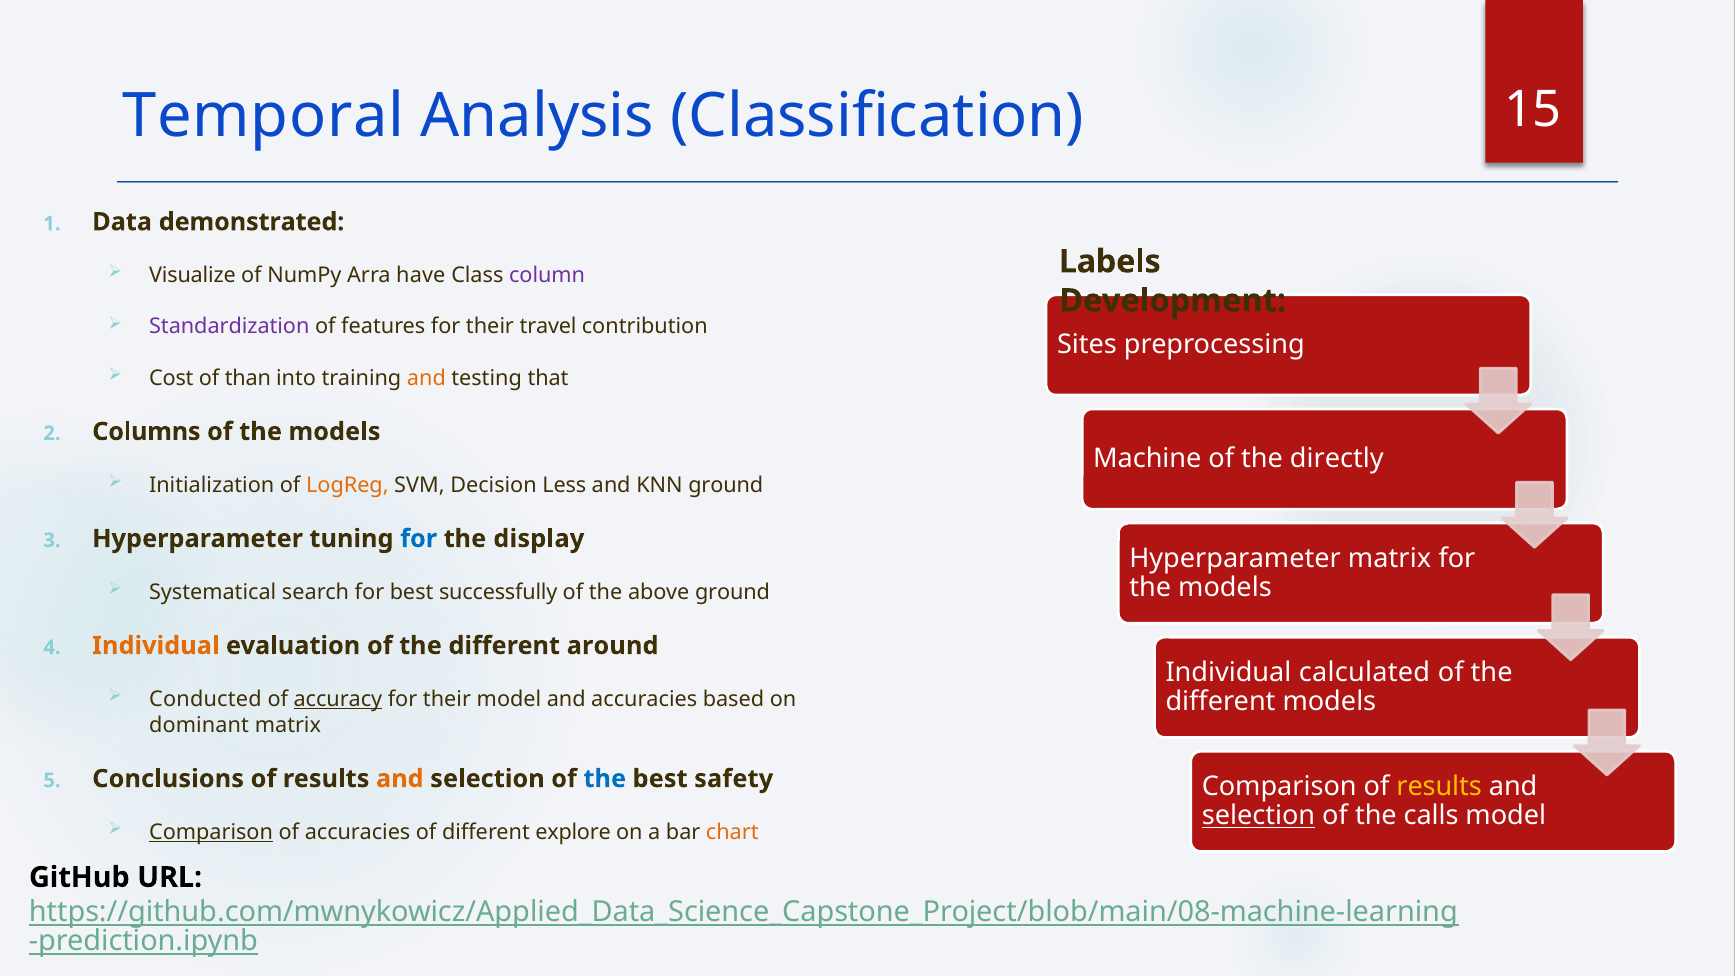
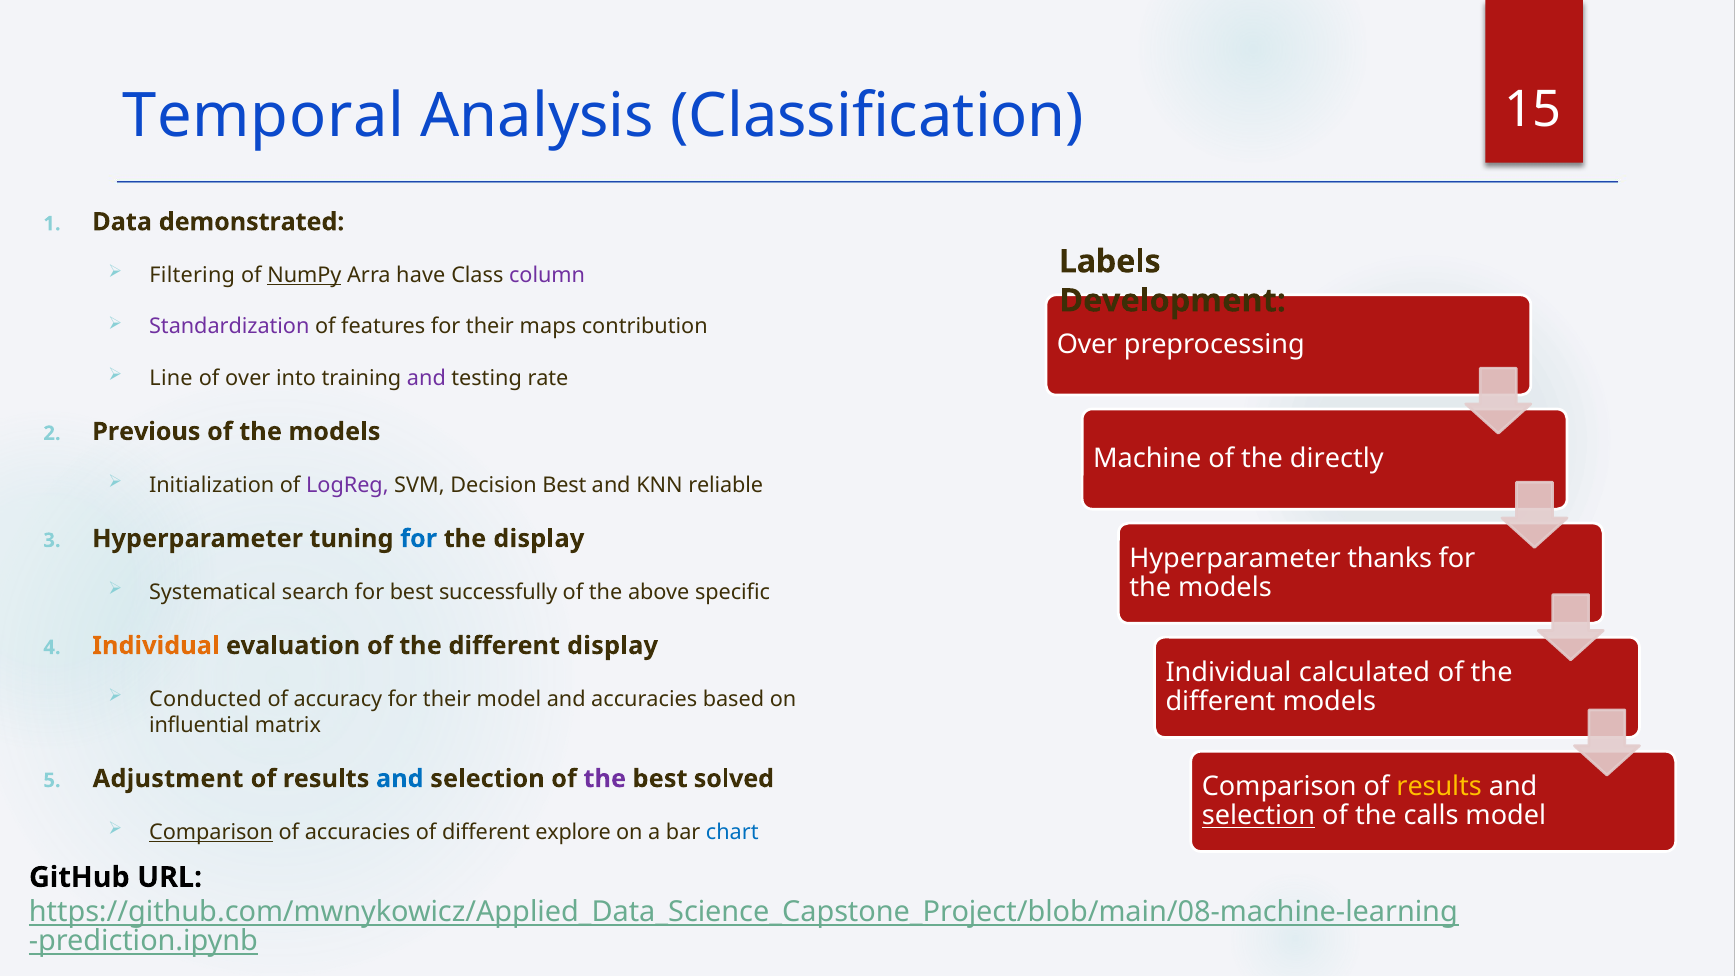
Visualize: Visualize -> Filtering
NumPy underline: none -> present
travel: travel -> maps
Sites at (1087, 345): Sites -> Over
Cost: Cost -> Line
of than: than -> over
and at (426, 378) colour: orange -> purple
that: that -> rate
Columns: Columns -> Previous
LogReg colour: orange -> purple
Decision Less: Less -> Best
KNN ground: ground -> reliable
Hyperparameter matrix: matrix -> thanks
above ground: ground -> specific
different around: around -> display
accuracy underline: present -> none
dominant: dominant -> influential
Conclusions: Conclusions -> Adjustment
and at (400, 779) colour: orange -> blue
the at (605, 779) colour: blue -> purple
safety: safety -> solved
chart colour: orange -> blue
